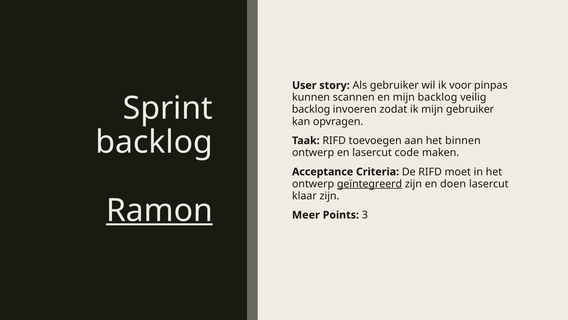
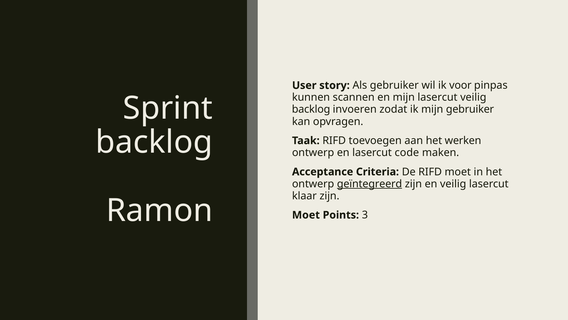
mijn backlog: backlog -> lasercut
binnen: binnen -> werken
en doen: doen -> veilig
Ramon underline: present -> none
Meer at (306, 215): Meer -> Moet
